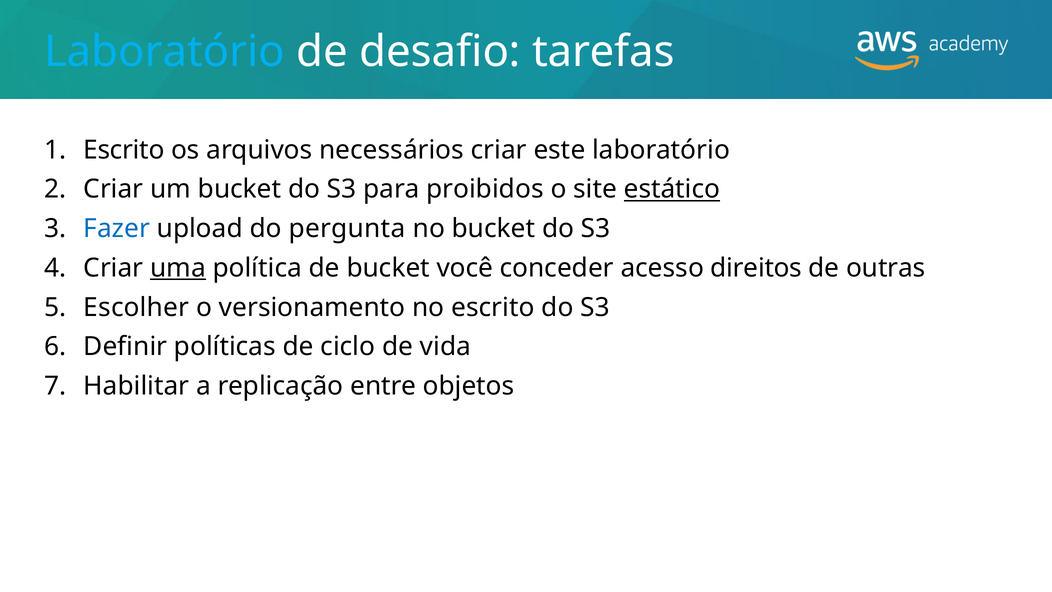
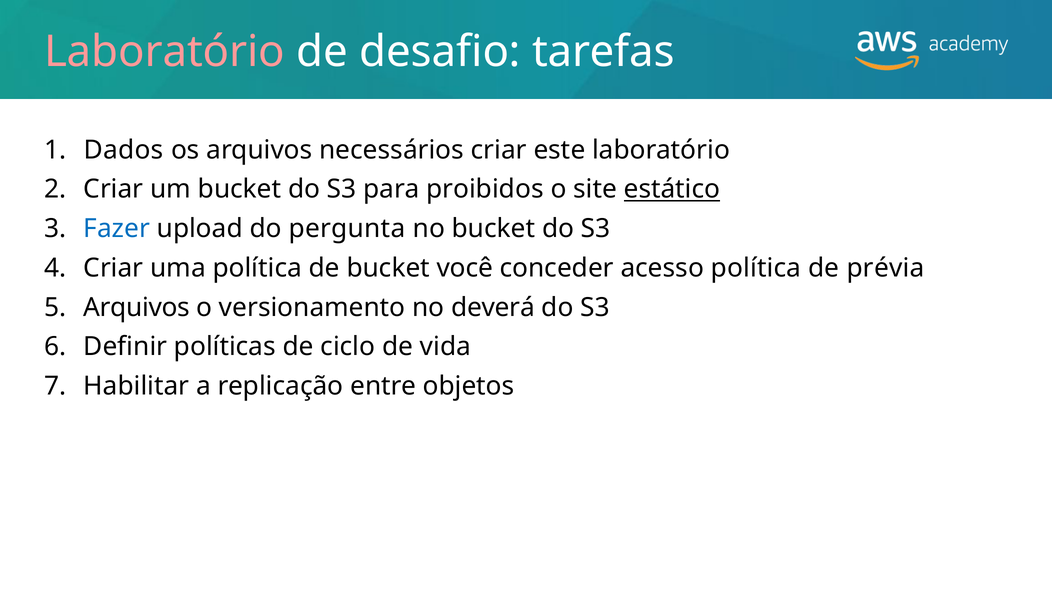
Laboratório at (165, 52) colour: light blue -> pink
Escrito at (124, 150): Escrito -> Dados
uma underline: present -> none
acesso direitos: direitos -> política
outras: outras -> prévia
Escolher at (136, 307): Escolher -> Arquivos
no escrito: escrito -> deverá
